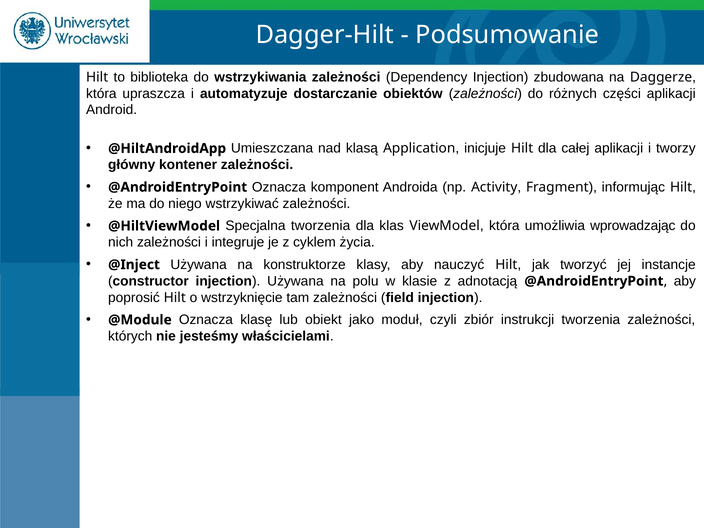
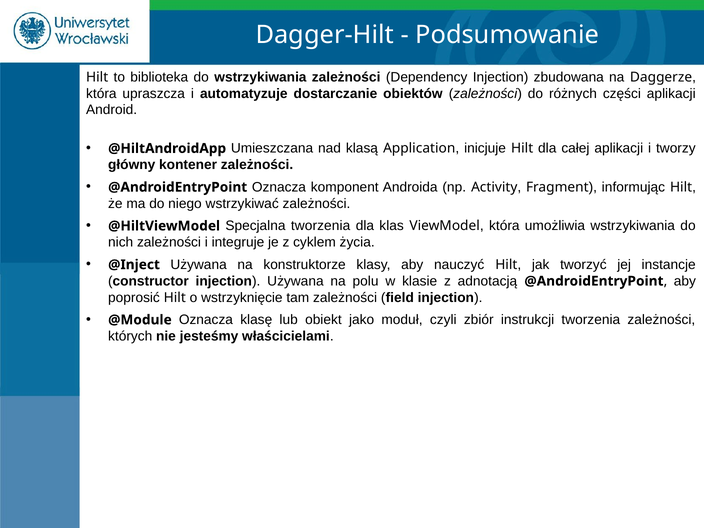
umożliwia wprowadzając: wprowadzając -> wstrzykiwania
